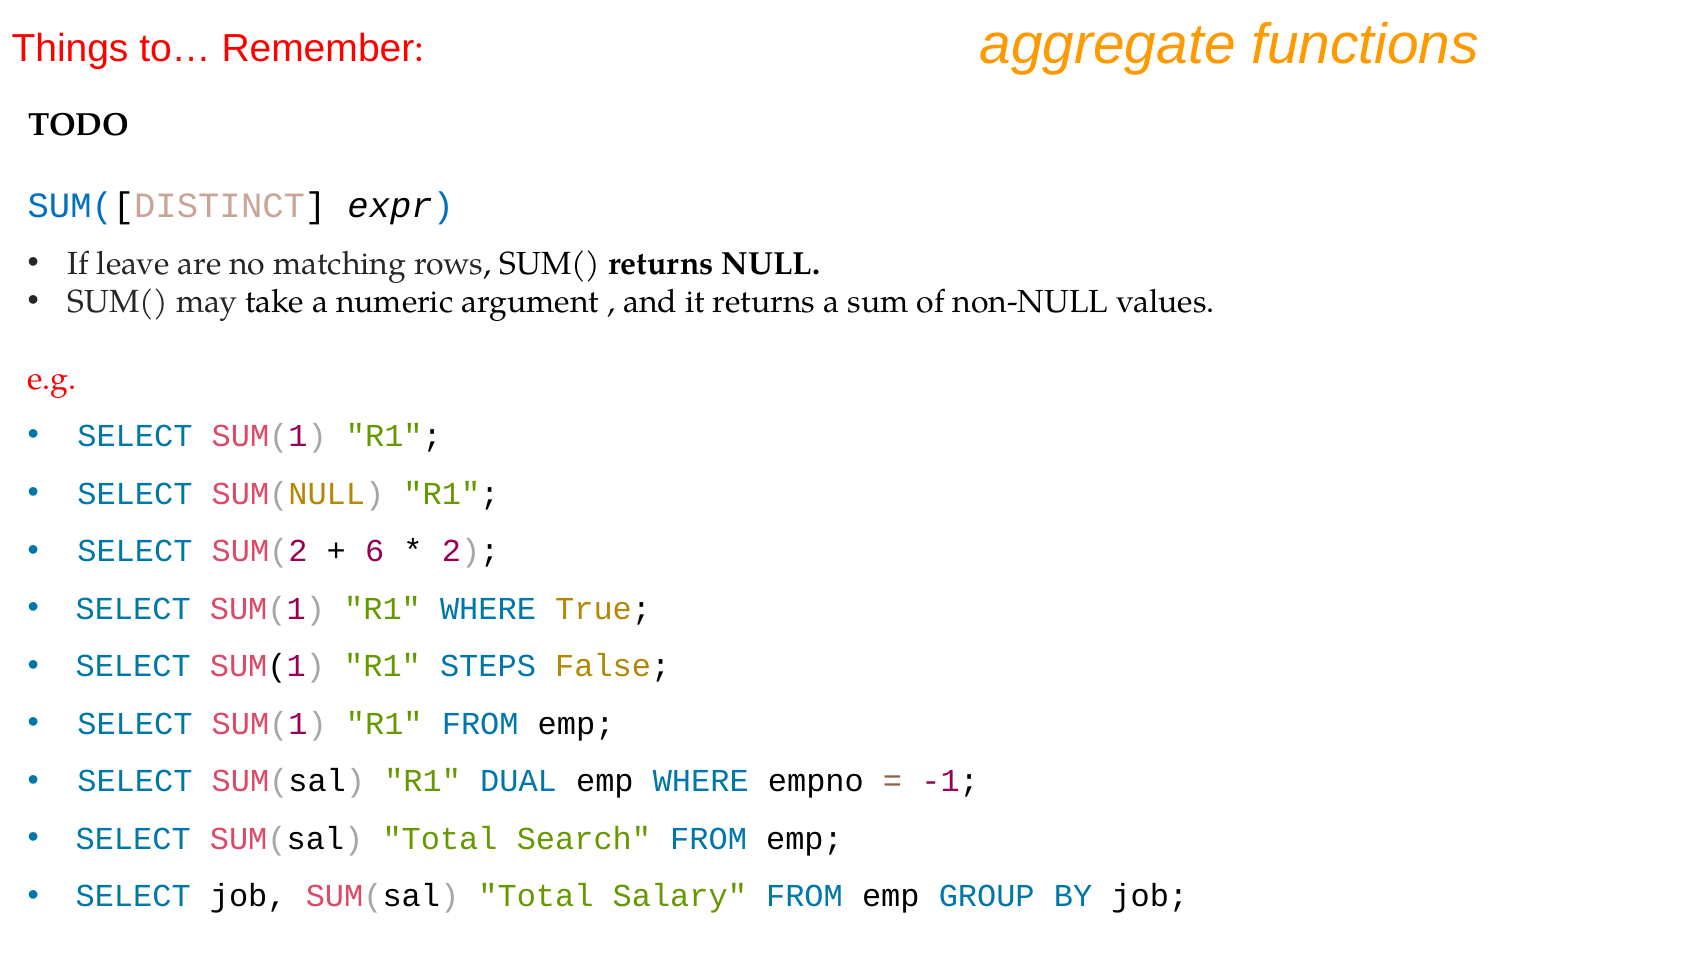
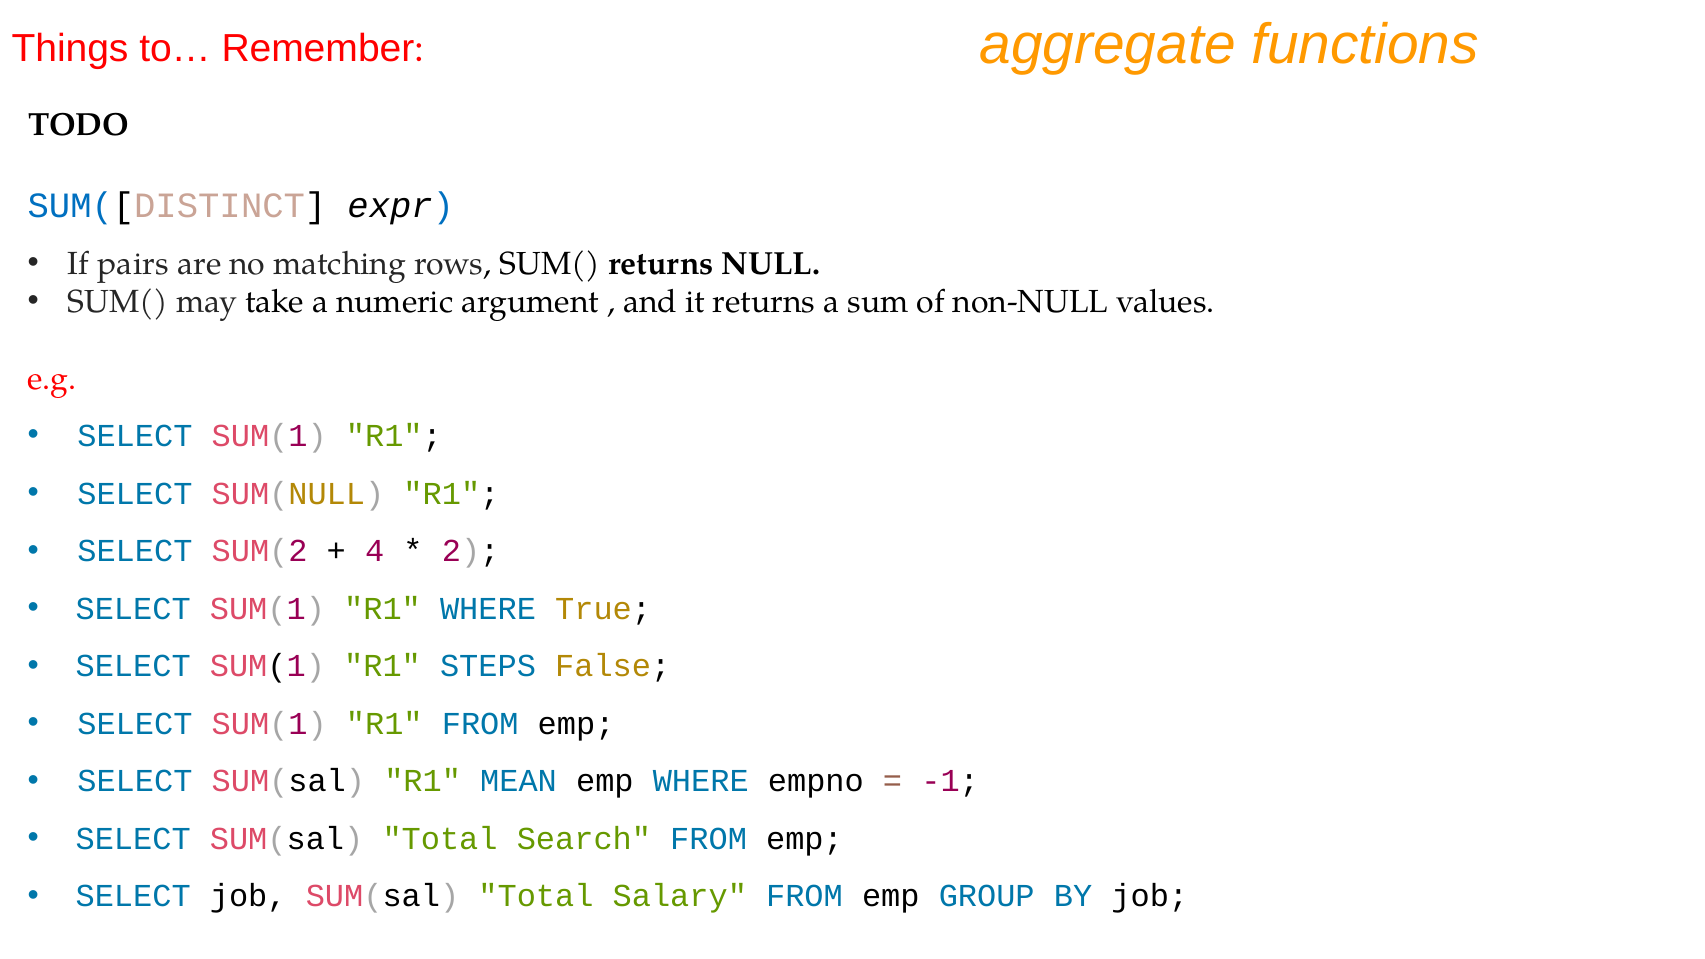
leave: leave -> pairs
6: 6 -> 4
DUAL: DUAL -> MEAN
